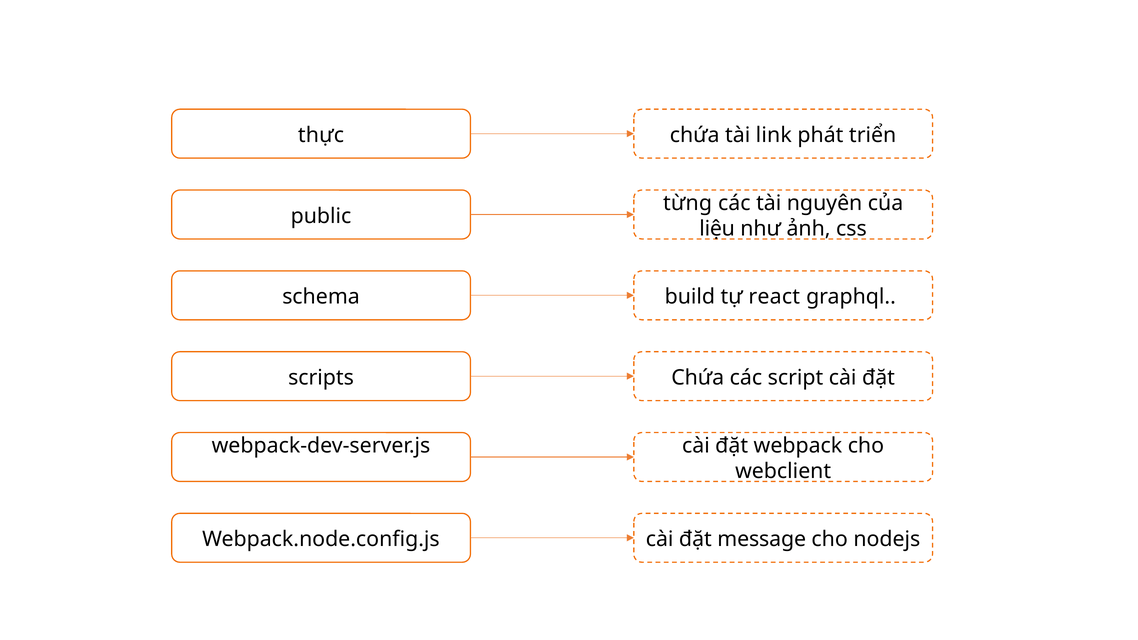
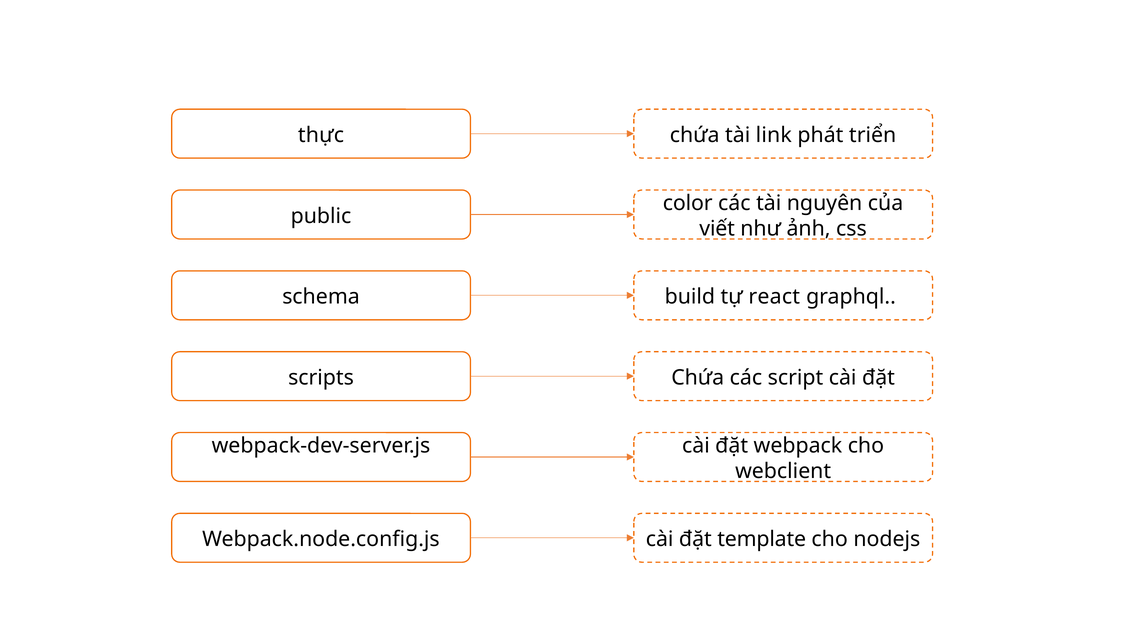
từng: từng -> color
liệu: liệu -> viết
message: message -> template
